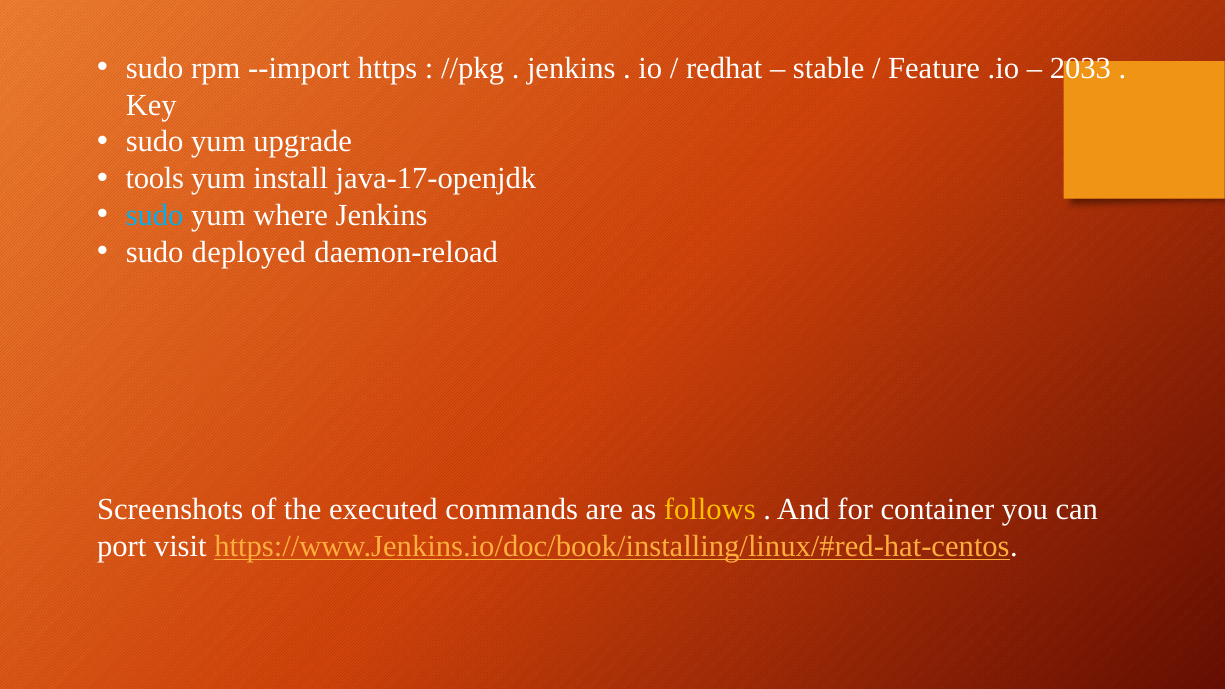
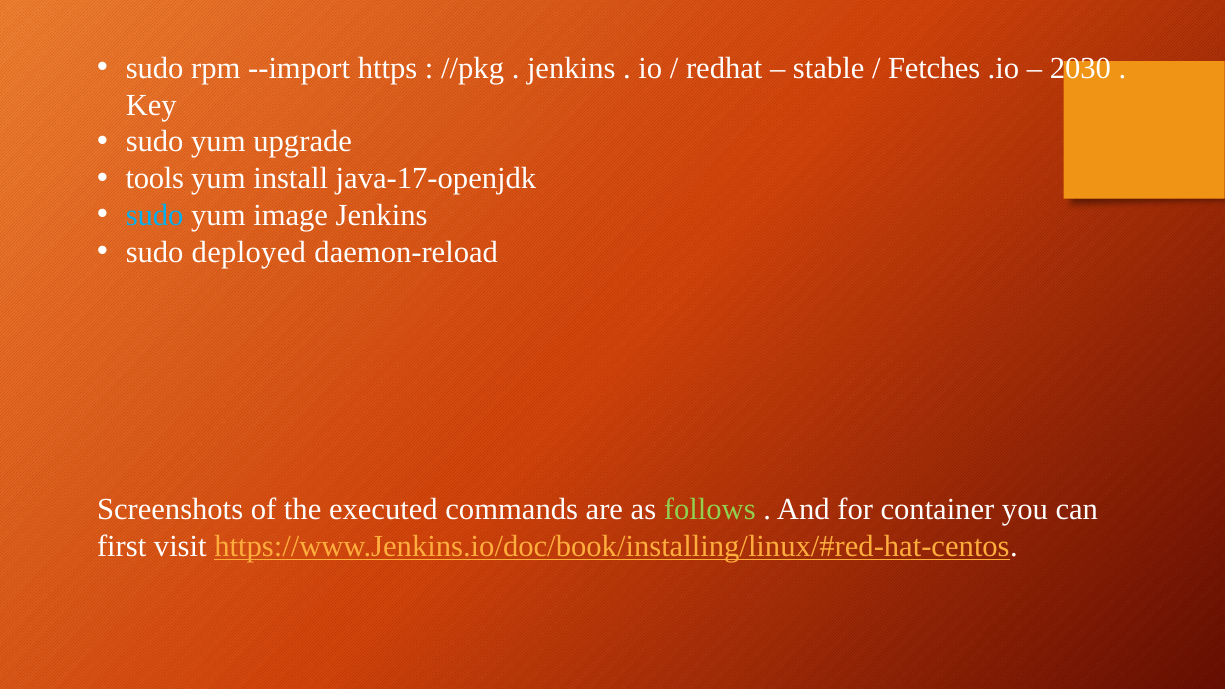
Feature: Feature -> Fetches
2033: 2033 -> 2030
where: where -> image
follows colour: yellow -> light green
port: port -> first
